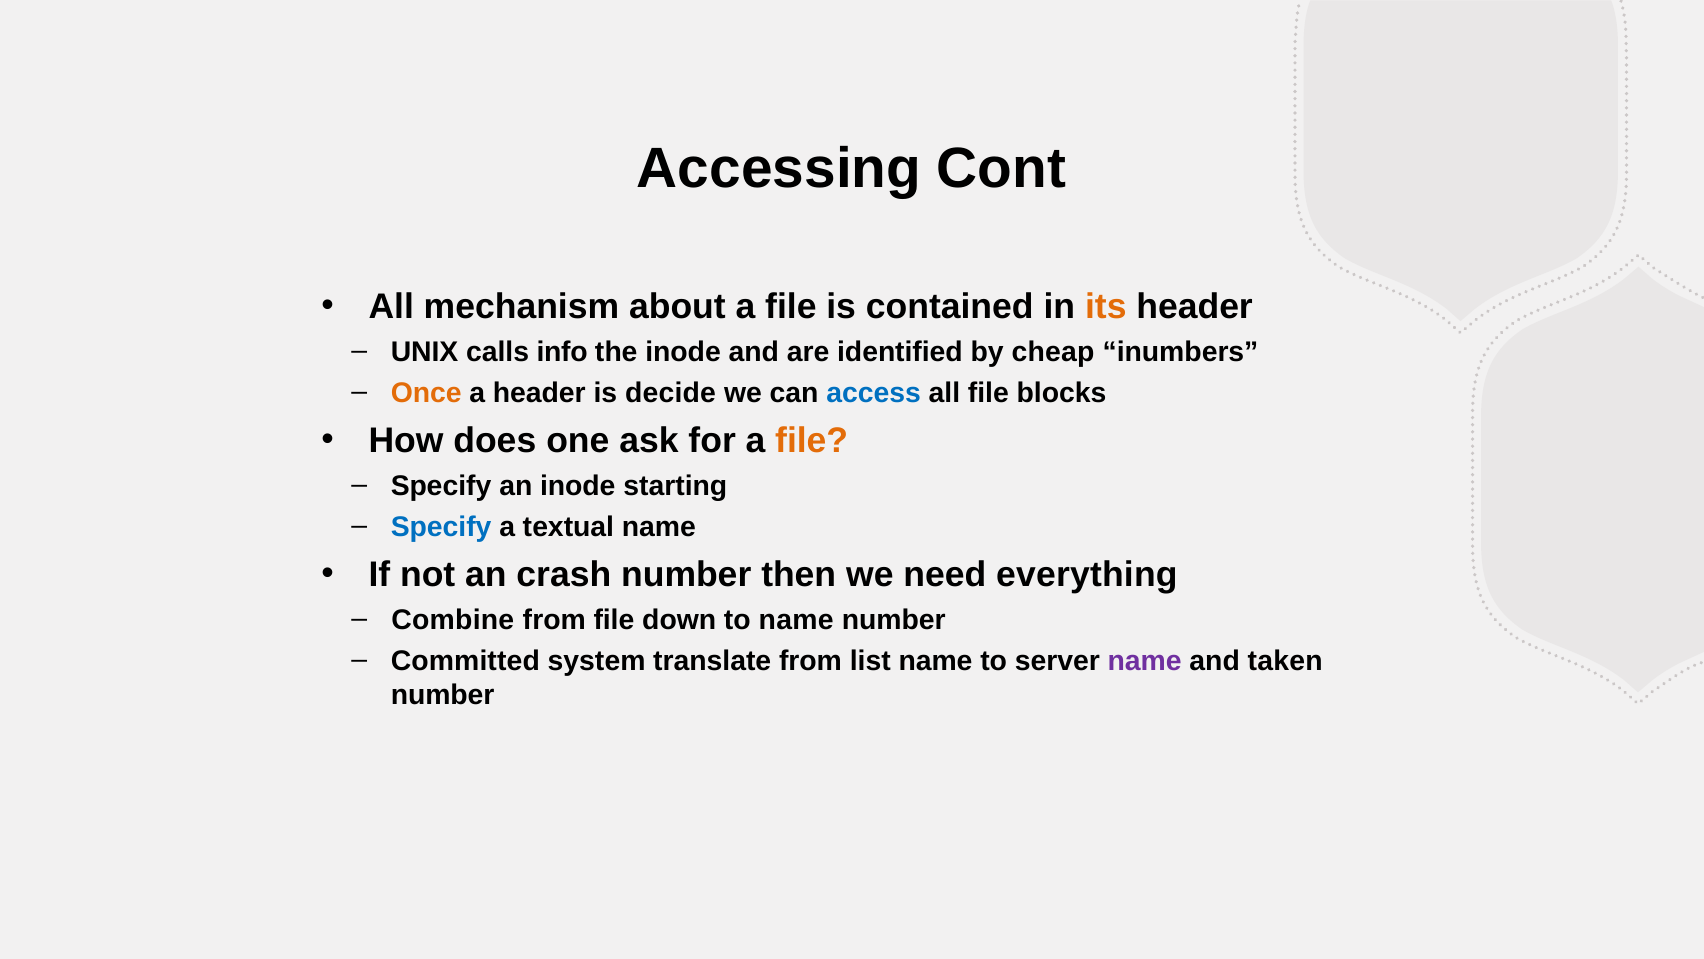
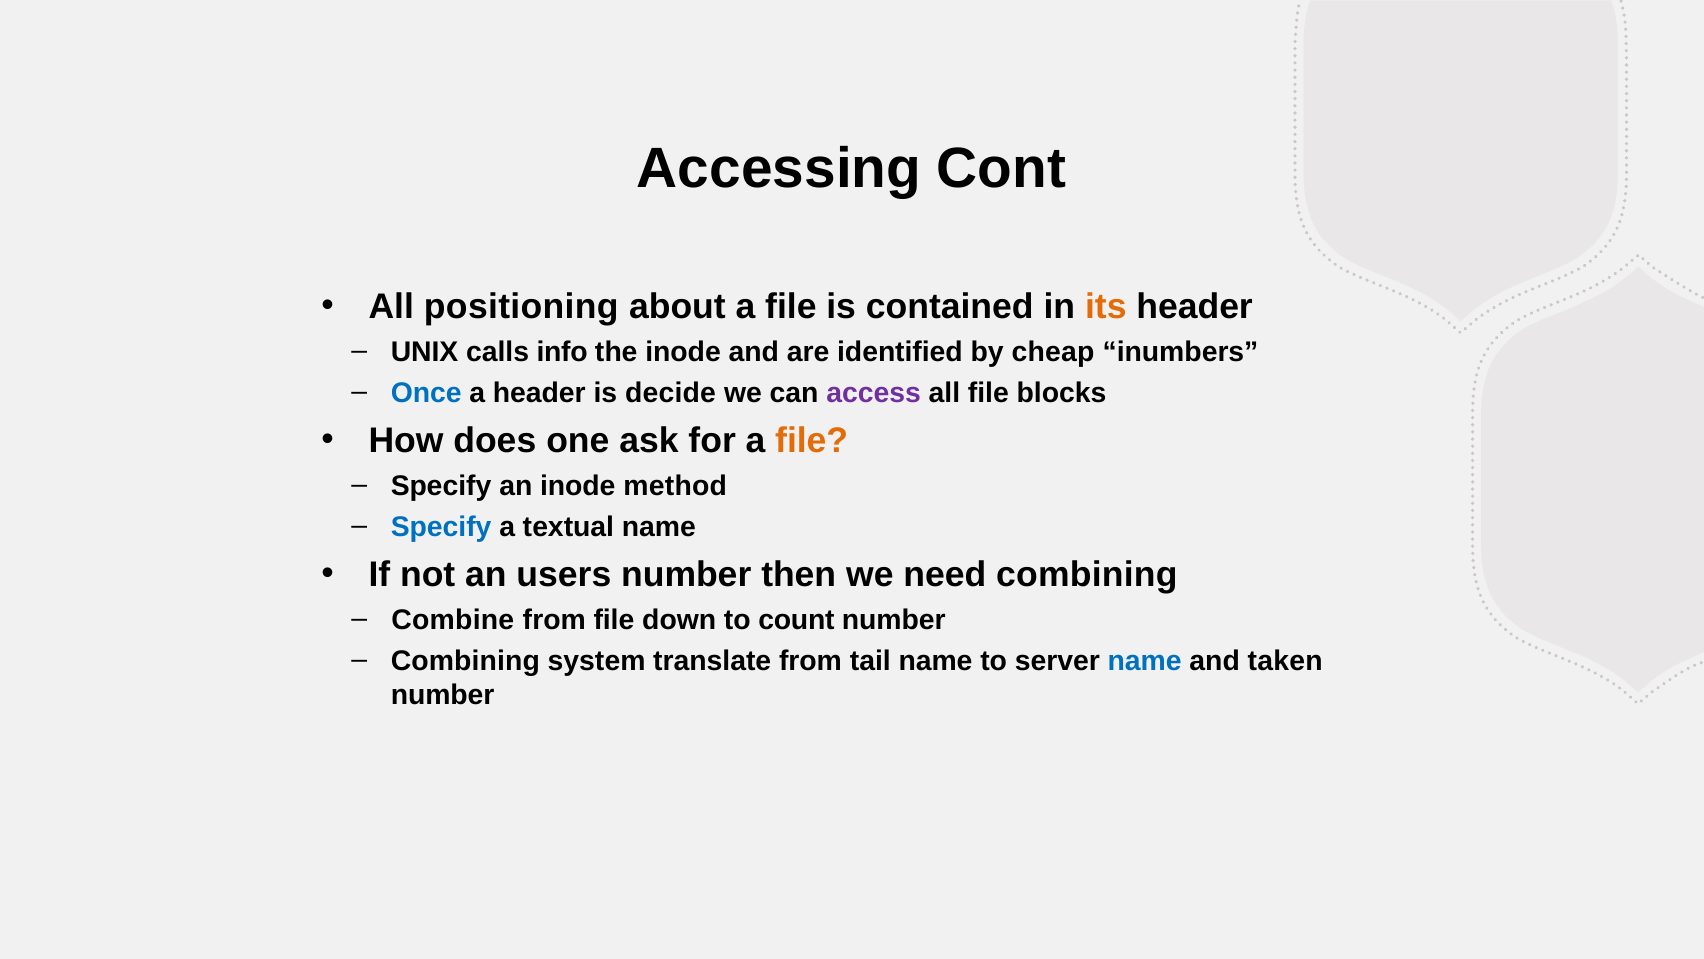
mechanism: mechanism -> positioning
Once colour: orange -> blue
access colour: blue -> purple
starting: starting -> method
crash: crash -> users
need everything: everything -> combining
to name: name -> count
Committed at (465, 661): Committed -> Combining
list: list -> tail
name at (1145, 661) colour: purple -> blue
